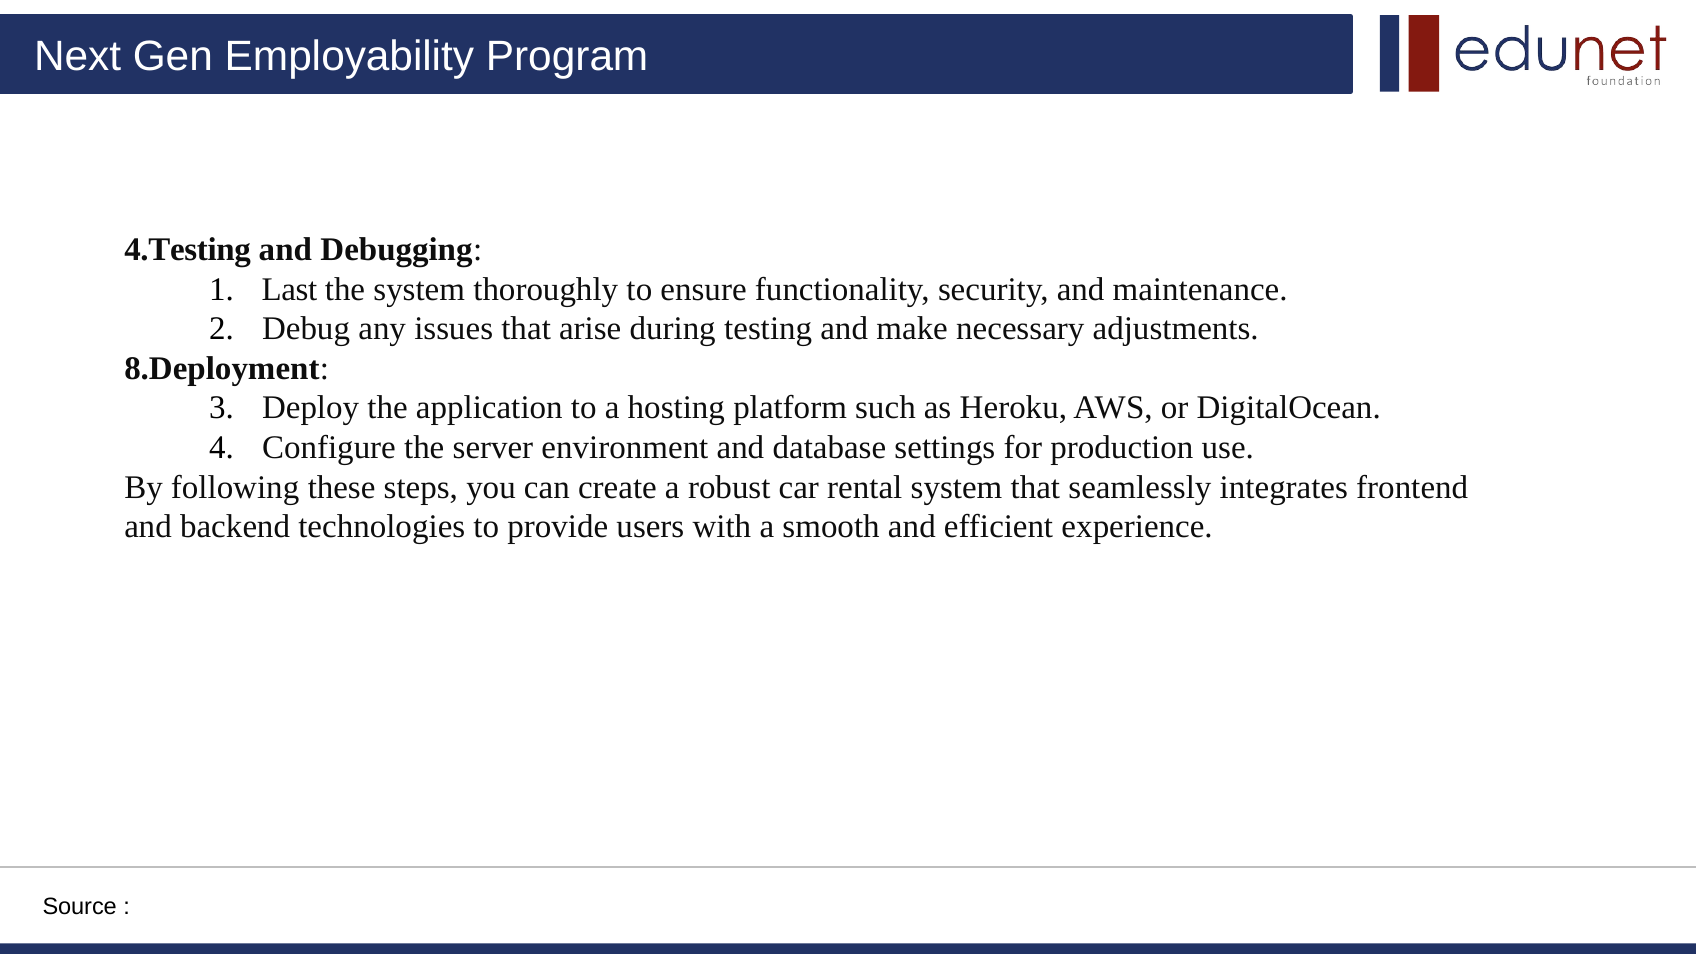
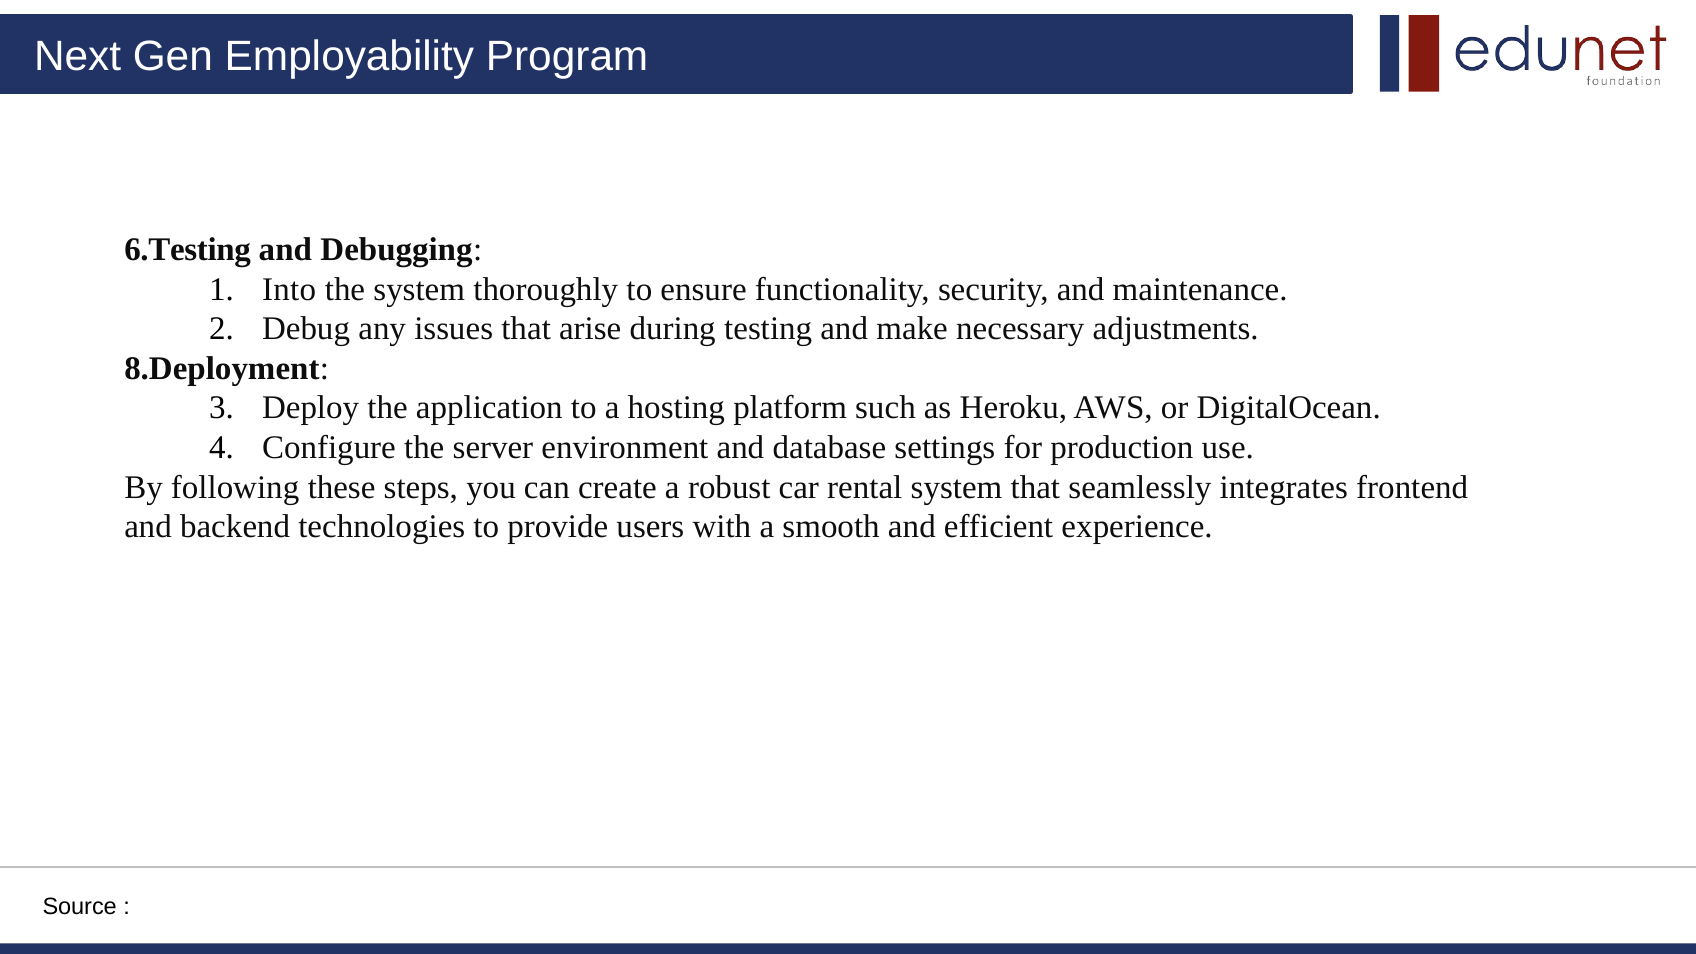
4.Testing: 4.Testing -> 6.Testing
Last: Last -> Into
